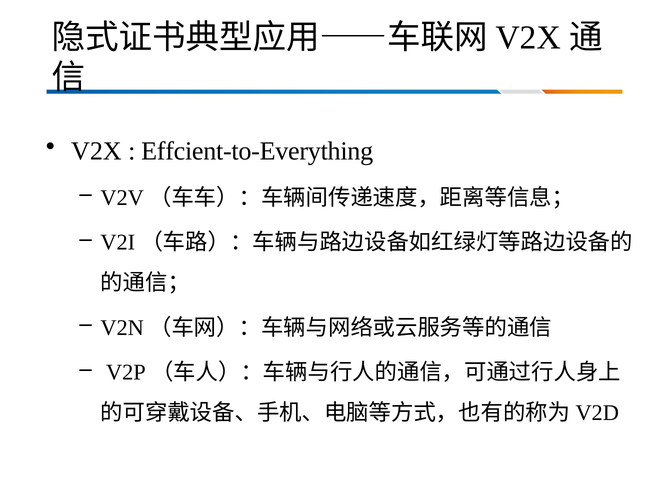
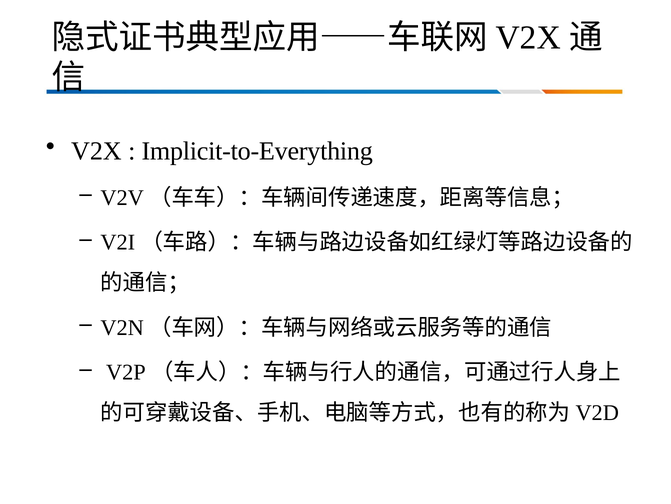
Effcient-to-Everything: Effcient-to-Everything -> Implicit-to-Everything
